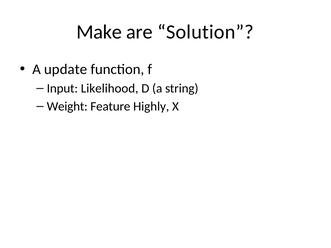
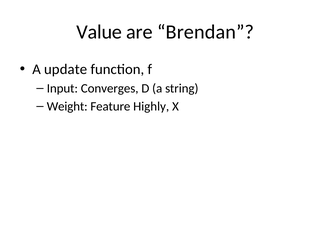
Make: Make -> Value
Solution: Solution -> Brendan
Likelihood: Likelihood -> Converges
